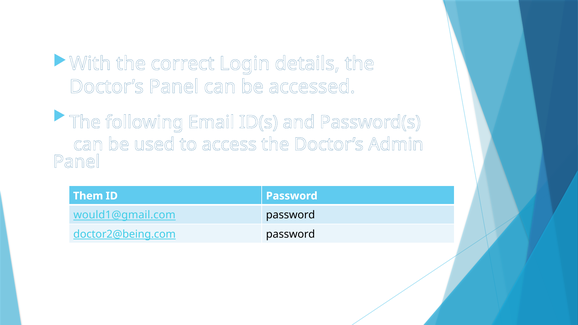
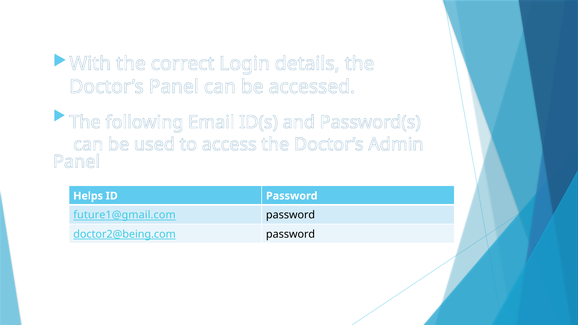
Them: Them -> Helps
would1@gmail.com: would1@gmail.com -> future1@gmail.com
